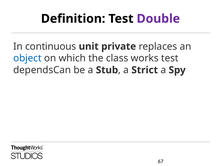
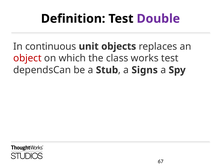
private: private -> objects
object colour: blue -> red
Strict: Strict -> Signs
